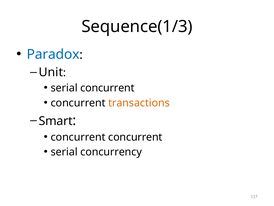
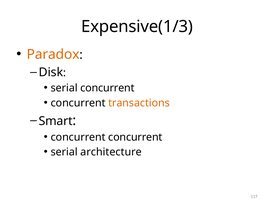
Sequence(1/3: Sequence(1/3 -> Expensive(1/3
Paradox colour: blue -> orange
Unit: Unit -> Disk
concurrency: concurrency -> architecture
